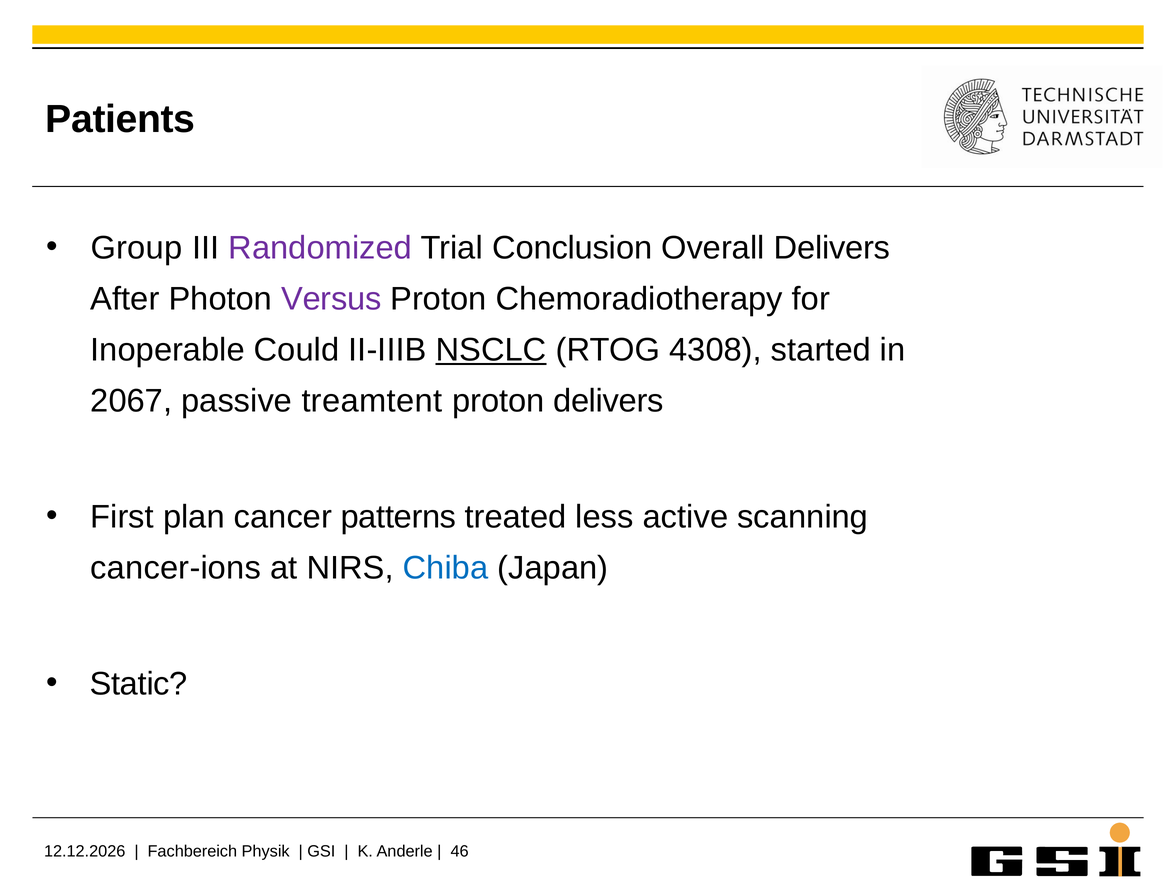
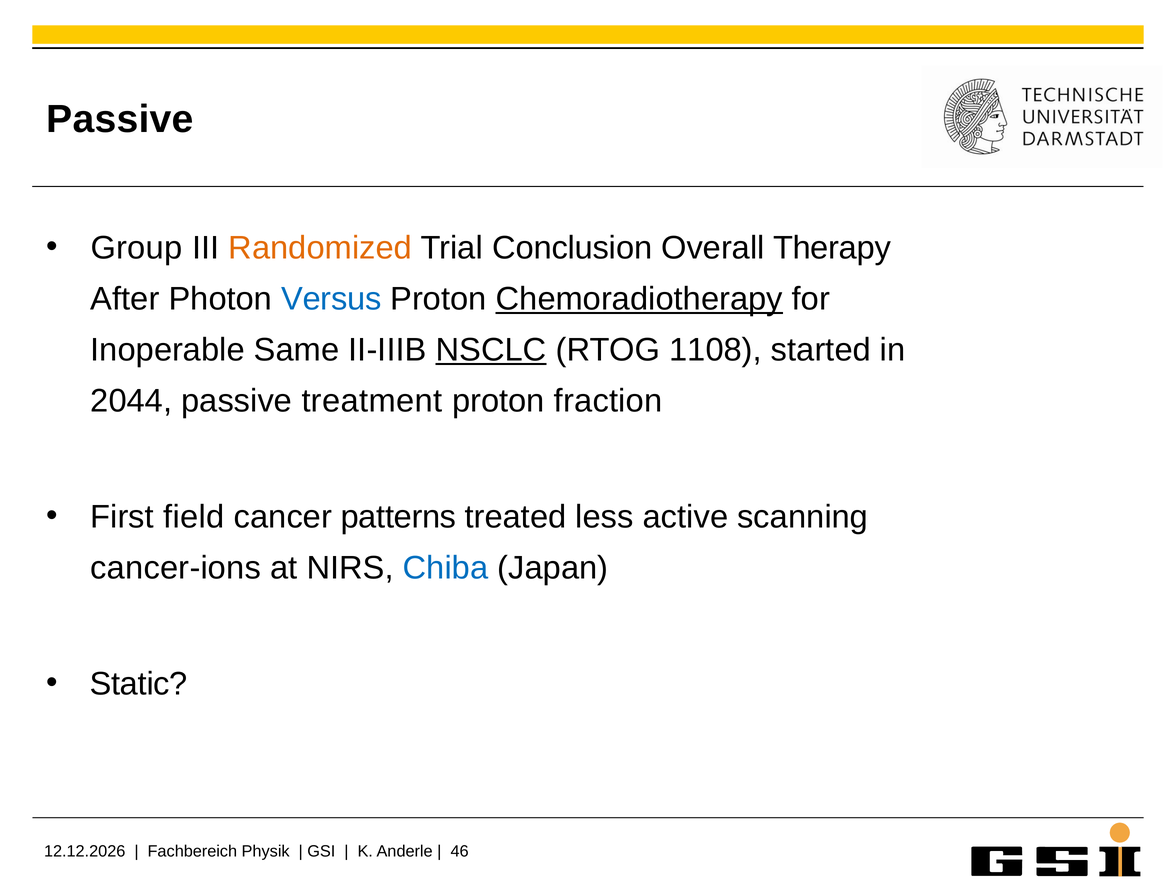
Patients at (120, 119): Patients -> Passive
Randomized colour: purple -> orange
Overall Delivers: Delivers -> Therapy
Versus colour: purple -> blue
Chemoradiotherapy underline: none -> present
Could: Could -> Same
4308: 4308 -> 1108
2067: 2067 -> 2044
treamtent: treamtent -> treatment
proton delivers: delivers -> fraction
plan: plan -> field
